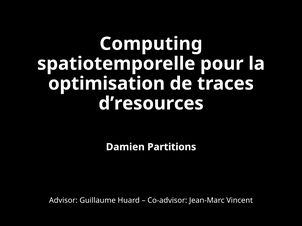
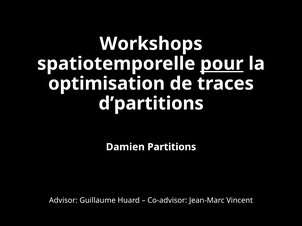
Computing: Computing -> Workshops
pour underline: none -> present
d’resources: d’resources -> d’partitions
